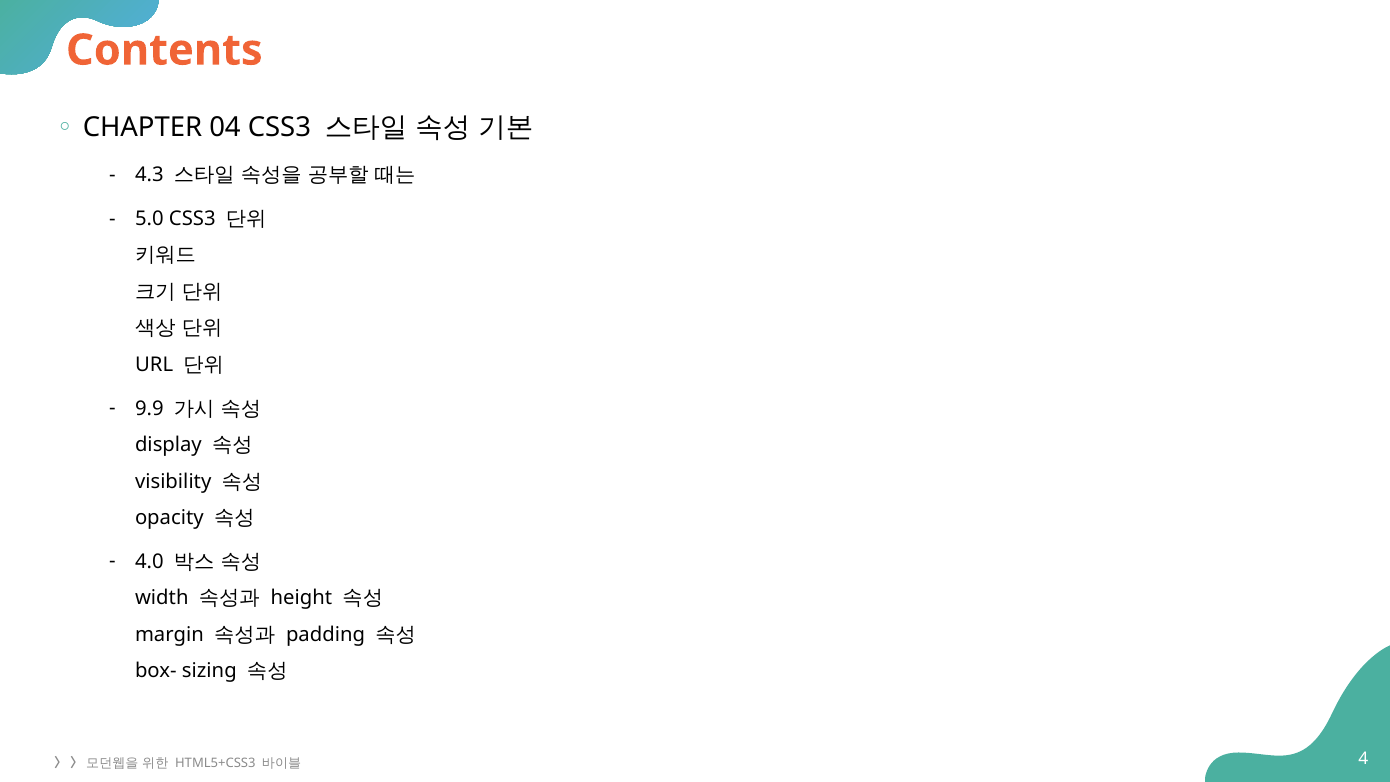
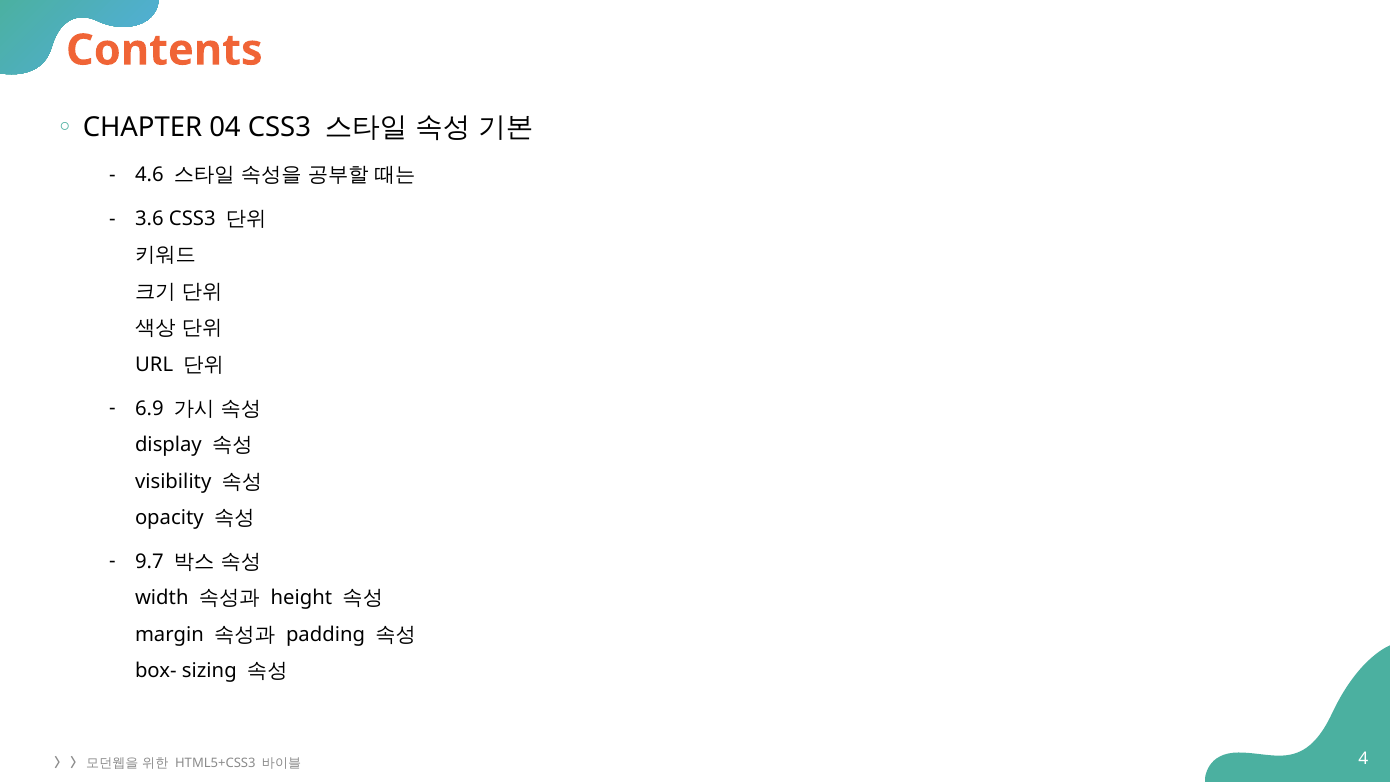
4.3: 4.3 -> 4.6
5.0: 5.0 -> 3.6
9.9: 9.9 -> 6.9
4.0: 4.0 -> 9.7
